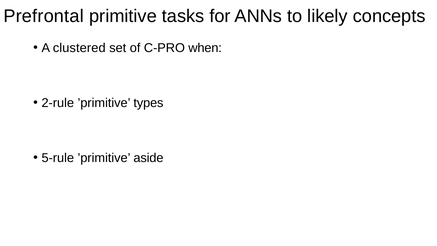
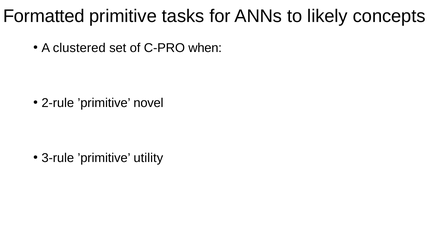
Prefrontal: Prefrontal -> Formatted
types: types -> novel
5-rule: 5-rule -> 3-rule
aside: aside -> utility
